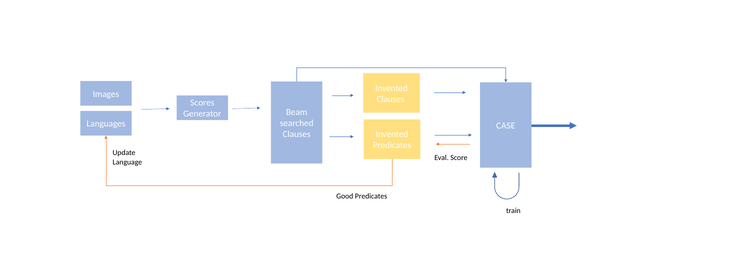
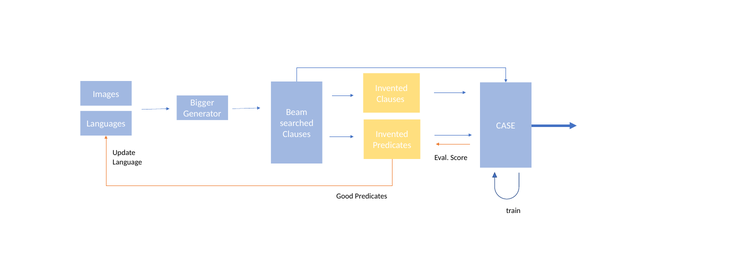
Scores: Scores -> Bigger
